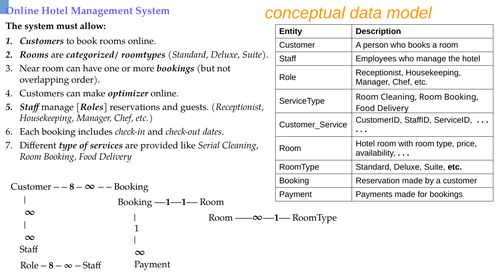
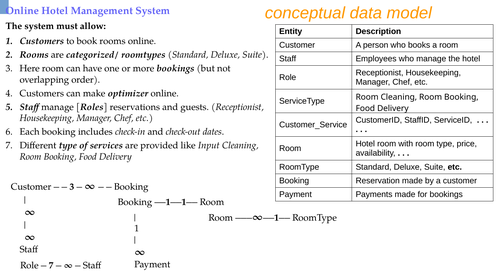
Near: Near -> Here
Serial: Serial -> Input
8 at (72, 187): 8 -> 3
8 at (51, 265): 8 -> 7
